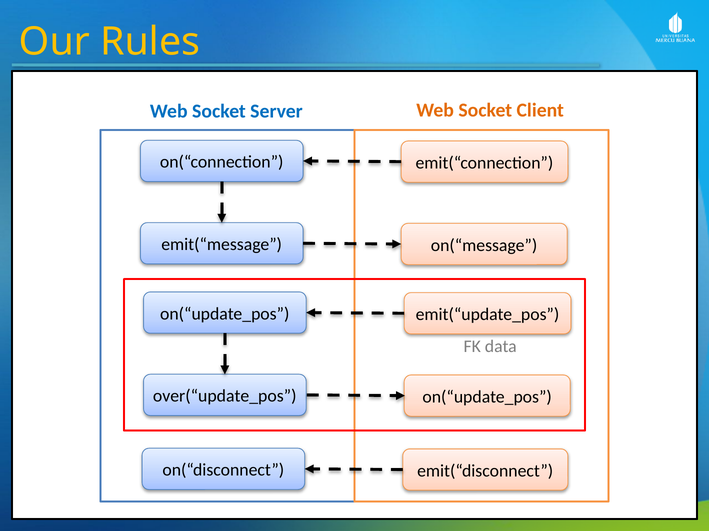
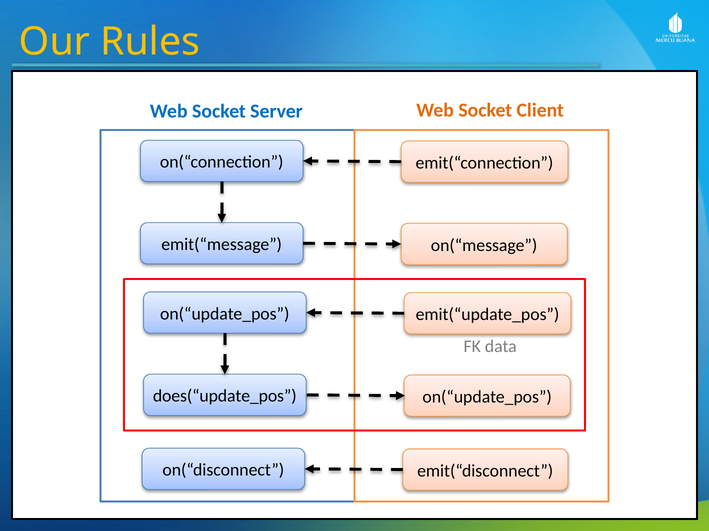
over(“update_pos: over(“update_pos -> does(“update_pos
